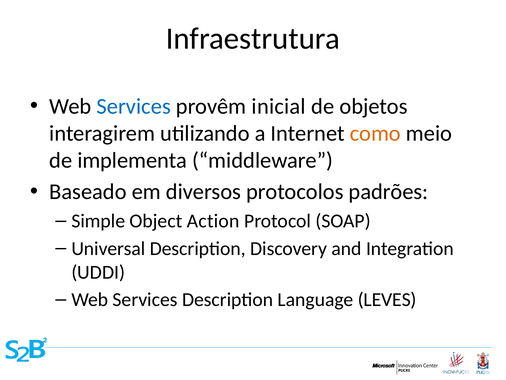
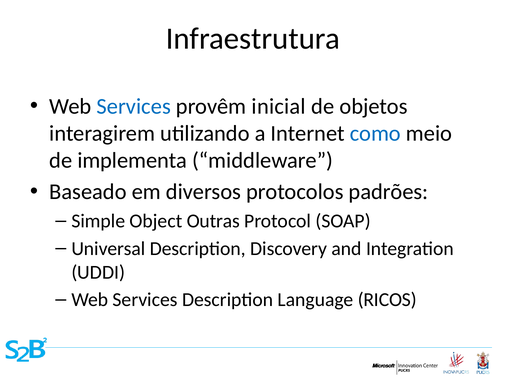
como colour: orange -> blue
Action: Action -> Outras
LEVES: LEVES -> RICOS
